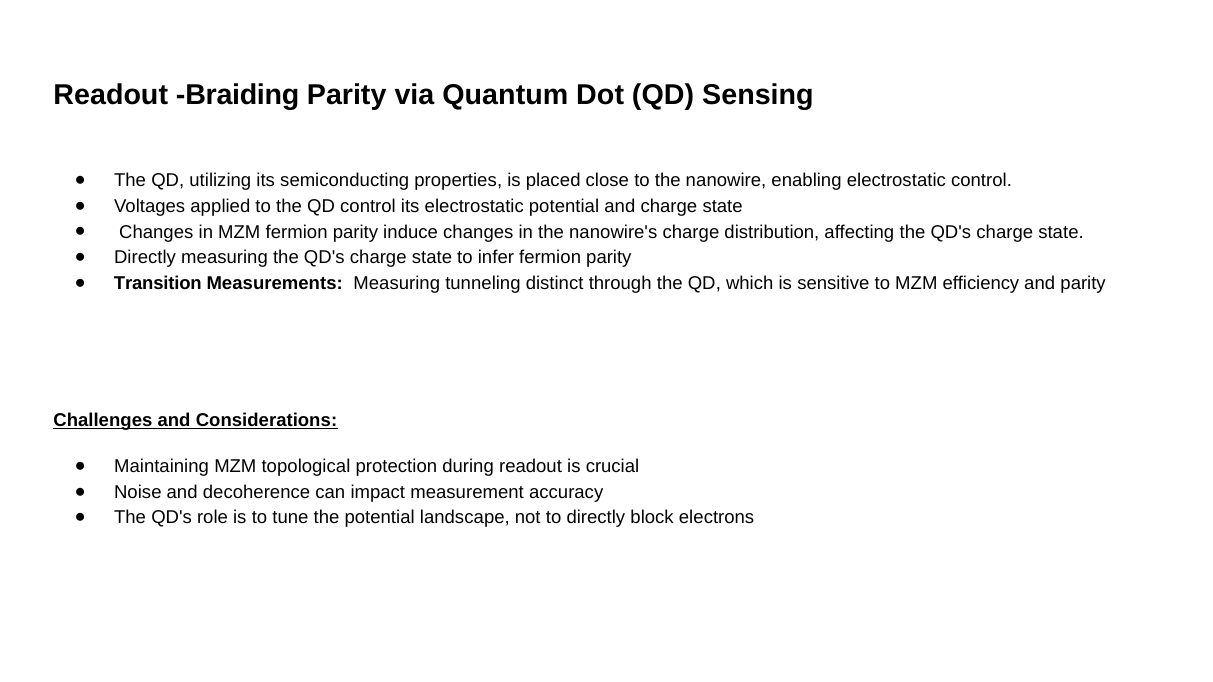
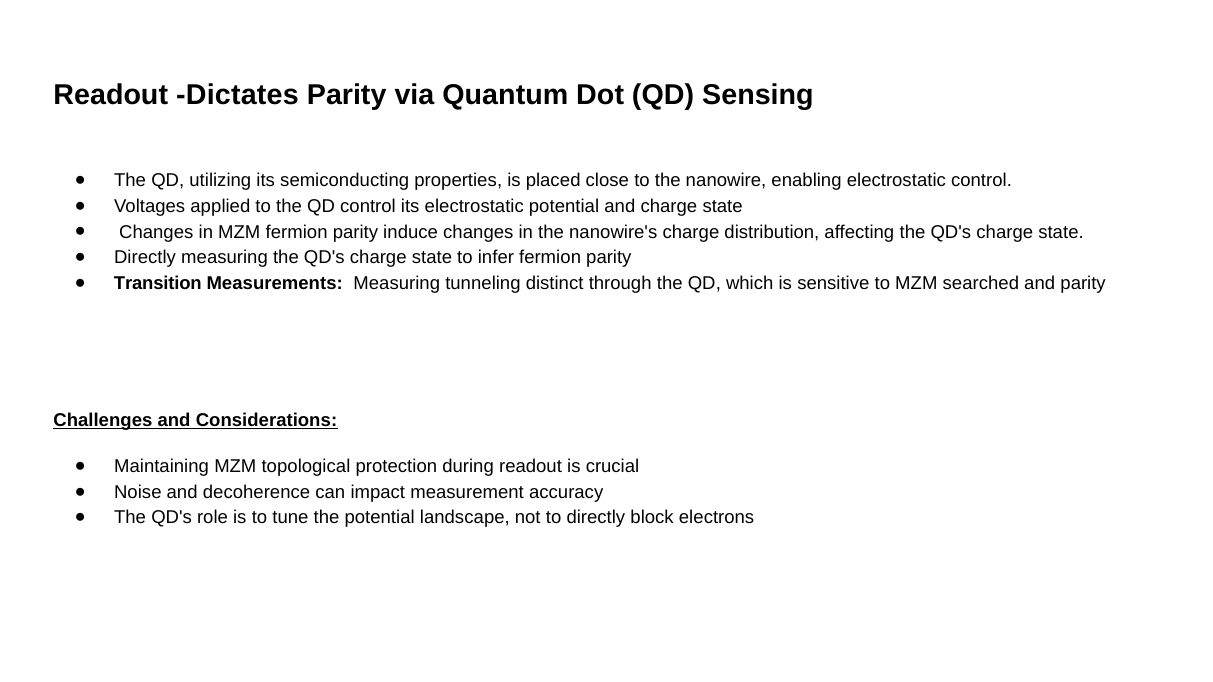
Braiding: Braiding -> Dictates
efficiency: efficiency -> searched
